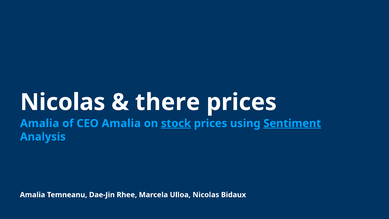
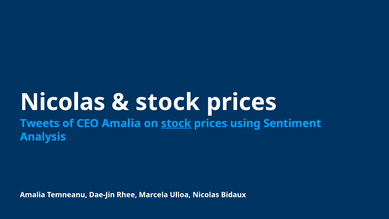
there at (168, 102): there -> stock
Amalia at (40, 123): Amalia -> Tweets
Sentiment underline: present -> none
